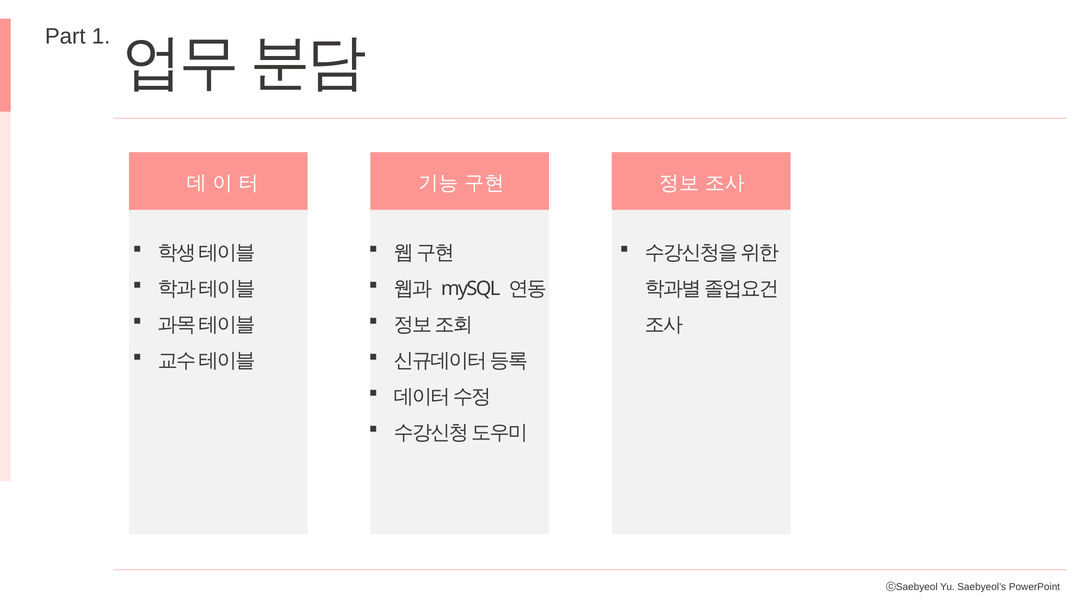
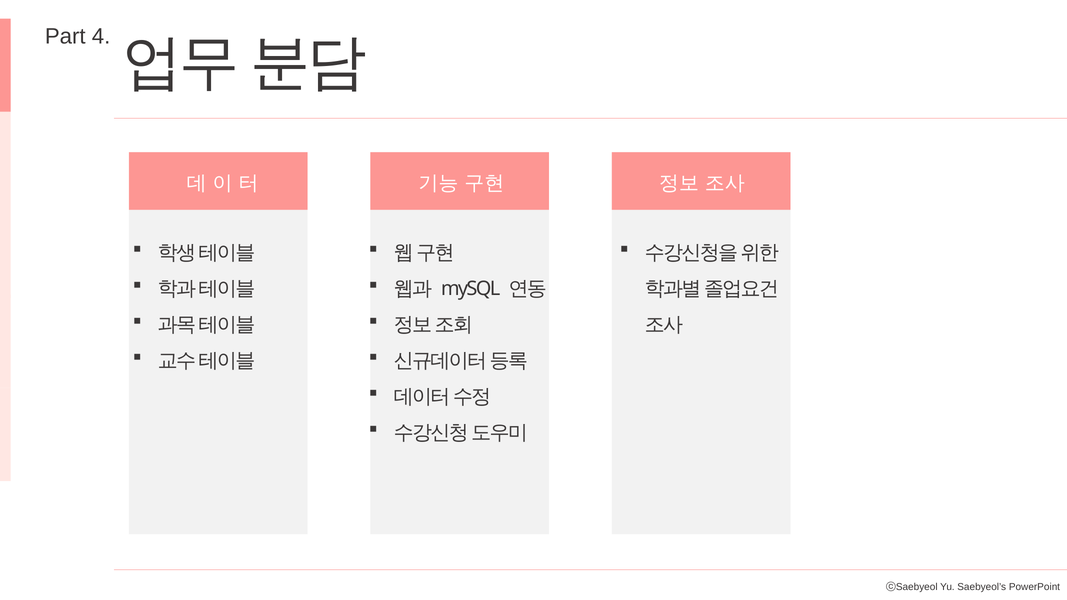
1: 1 -> 4
